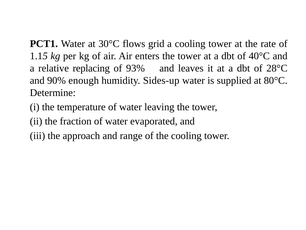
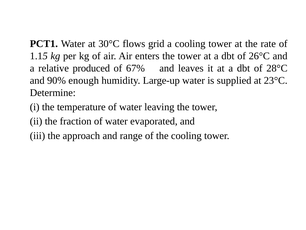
40°C: 40°C -> 26°C
replacing: replacing -> produced
93%: 93% -> 67%
Sides-up: Sides-up -> Large-up
80°C: 80°C -> 23°C
